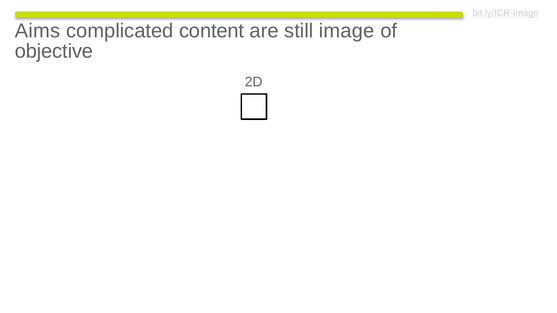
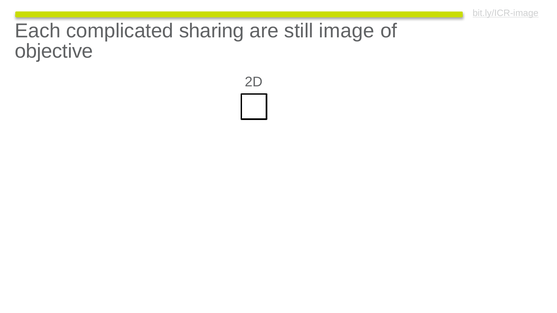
Aims: Aims -> Each
content: content -> sharing
